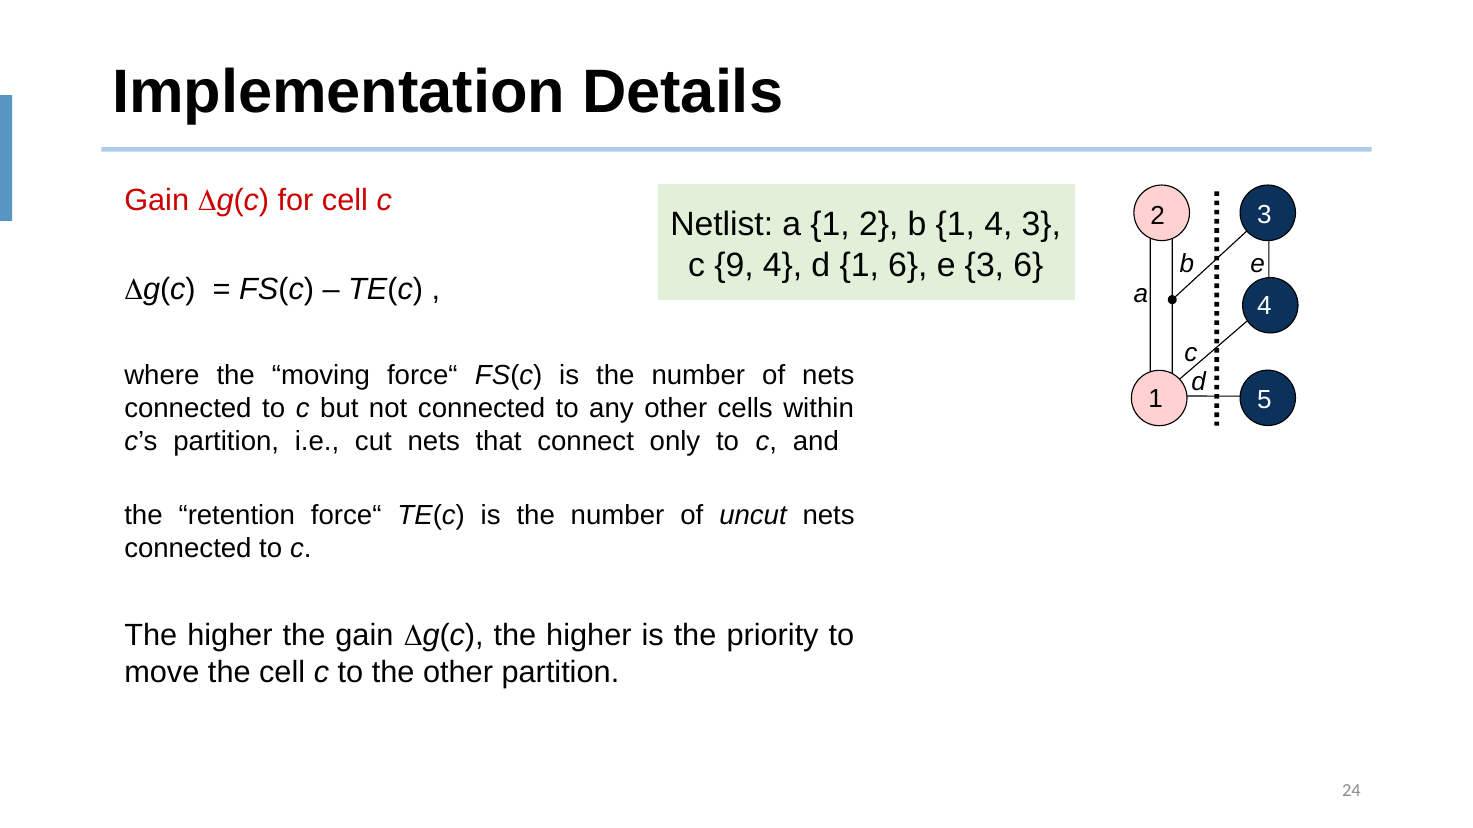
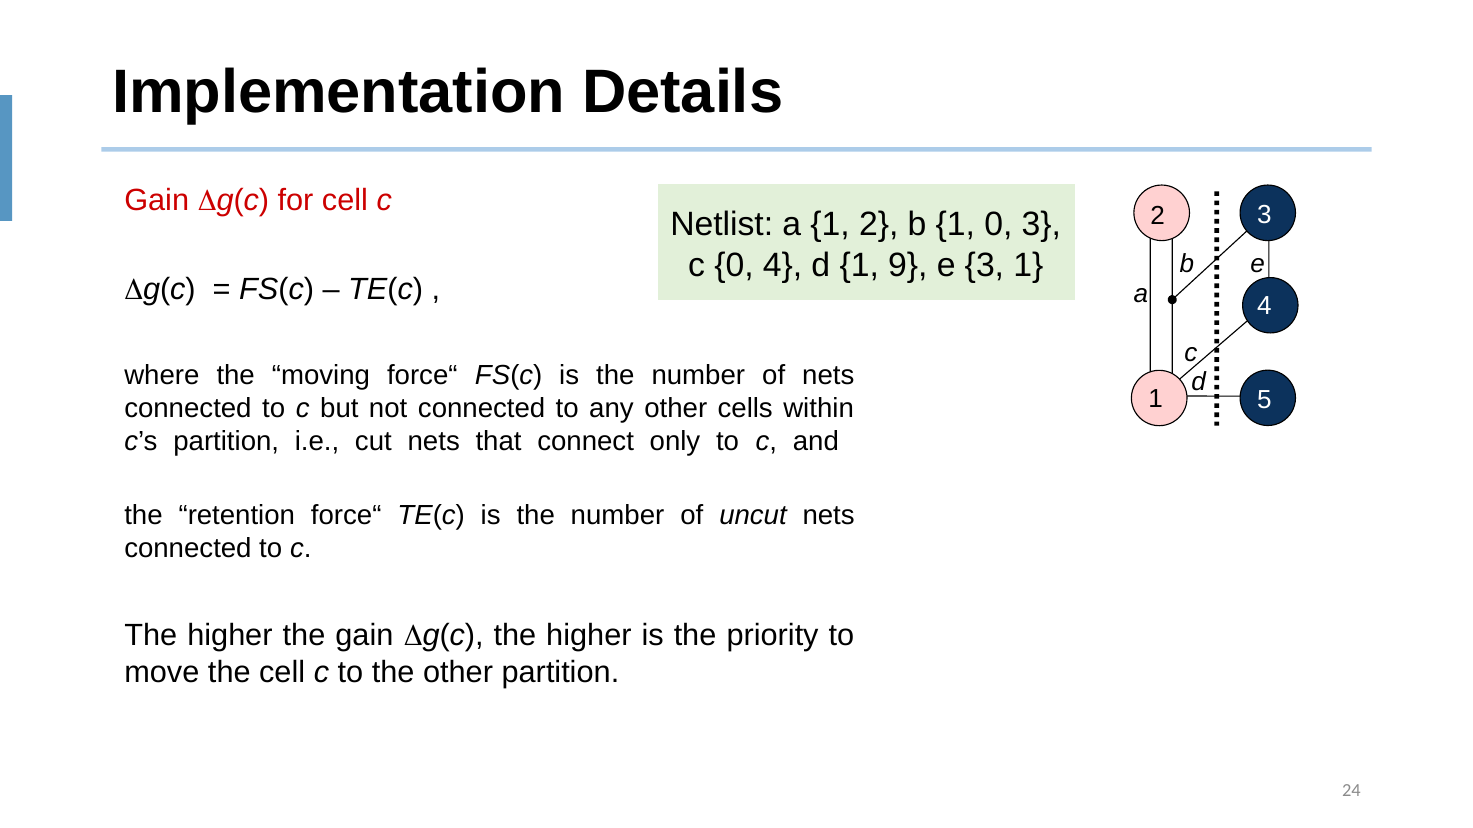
1 4: 4 -> 0
c 9: 9 -> 0
1 6: 6 -> 9
3 6: 6 -> 1
